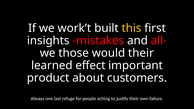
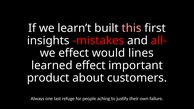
work’t: work’t -> learn’t
this colour: yellow -> pink
we those: those -> effect
would their: their -> lines
